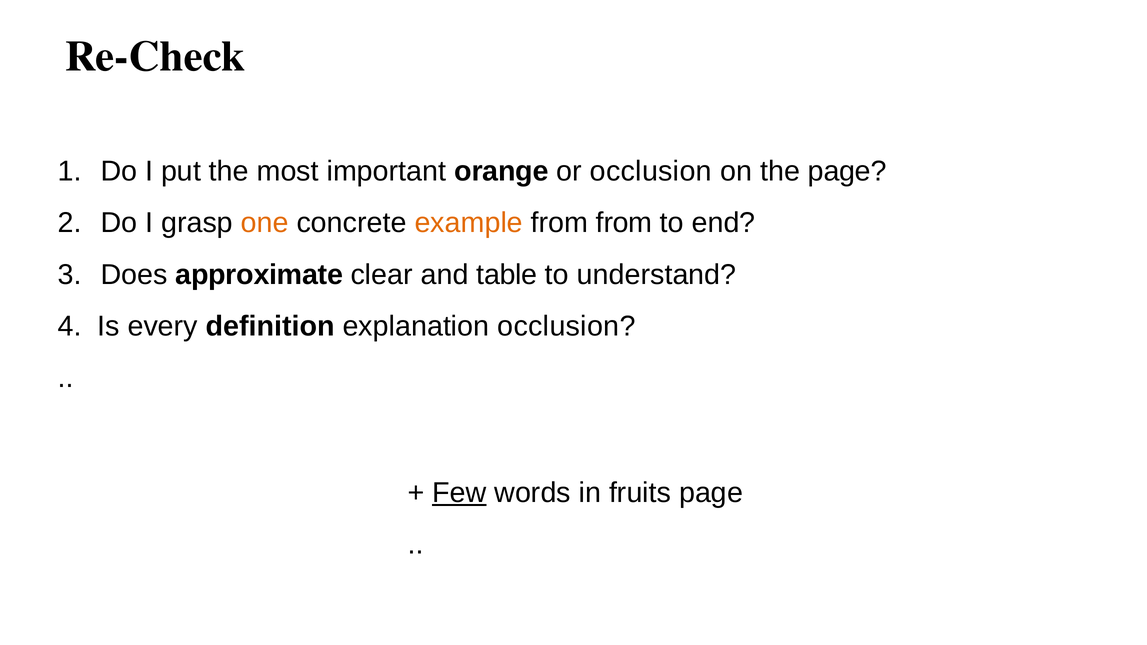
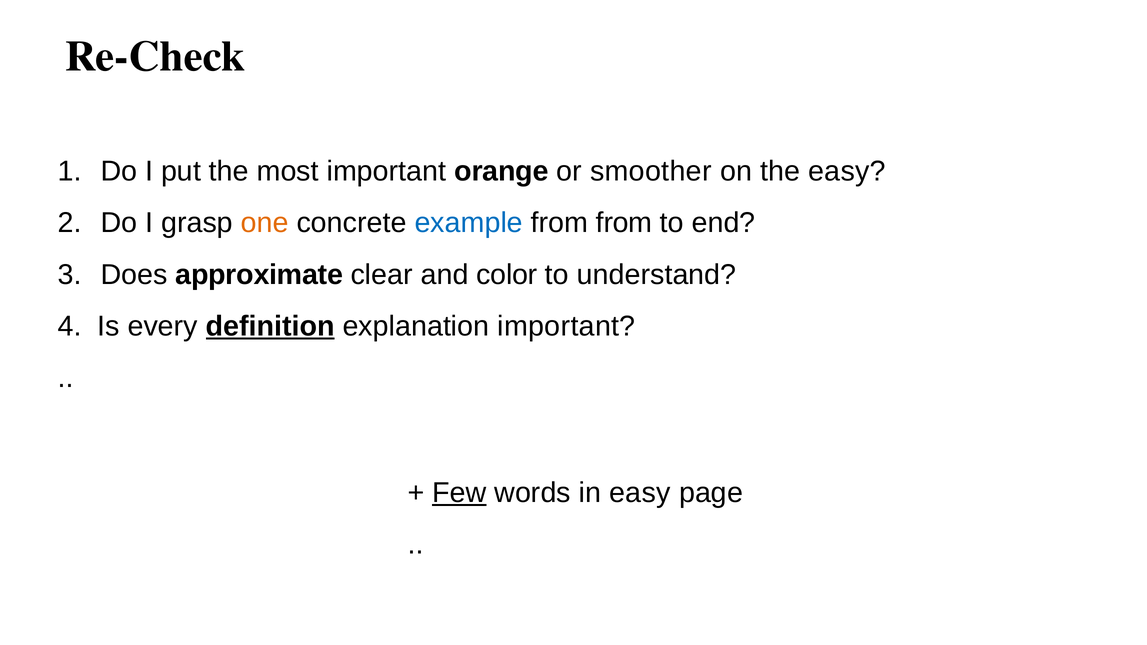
or occlusion: occlusion -> smoother
the page: page -> easy
example colour: orange -> blue
table: table -> color
definition underline: none -> present
explanation occlusion: occlusion -> important
in fruits: fruits -> easy
